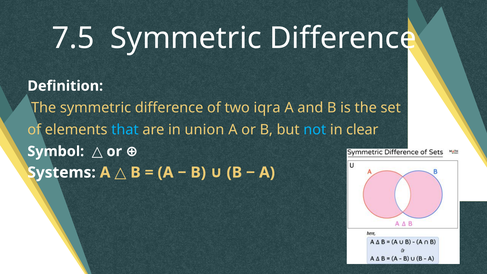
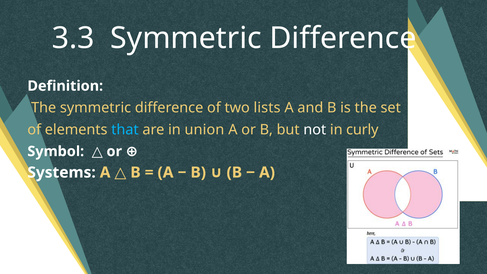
7.5: 7.5 -> 3.3
iqra: iqra -> lists
not colour: light blue -> white
clear: clear -> curly
